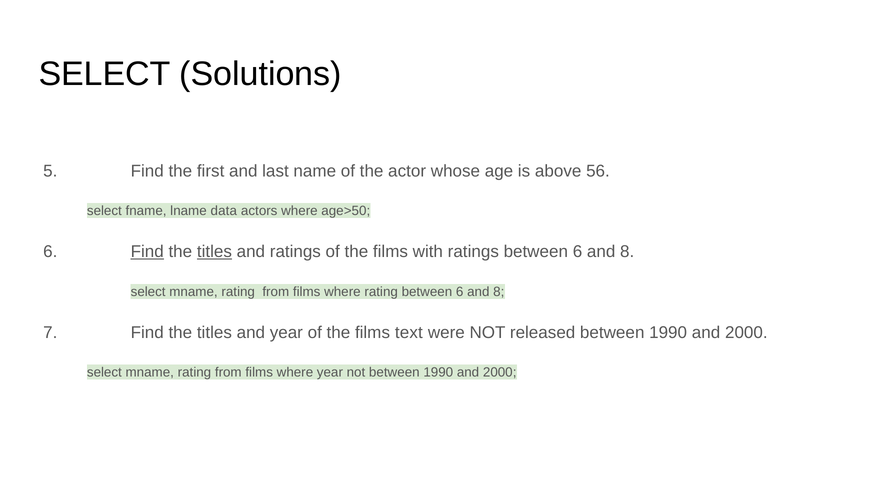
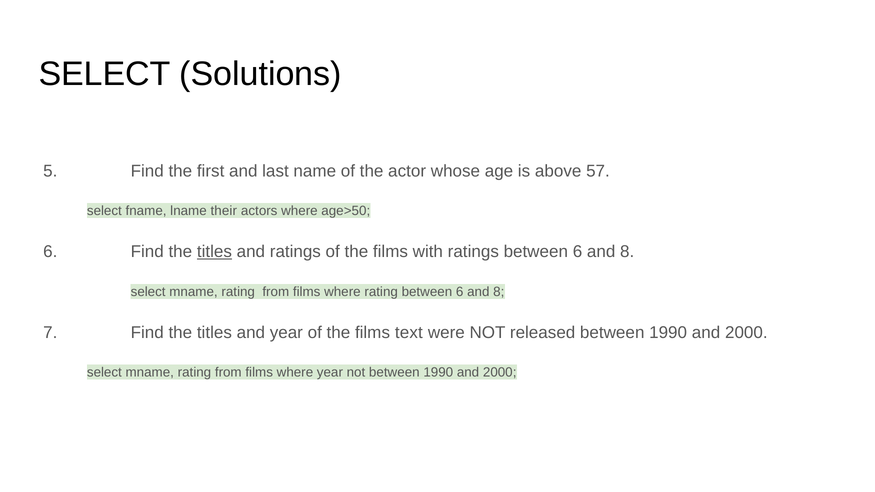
56: 56 -> 57
data: data -> their
Find at (147, 252) underline: present -> none
